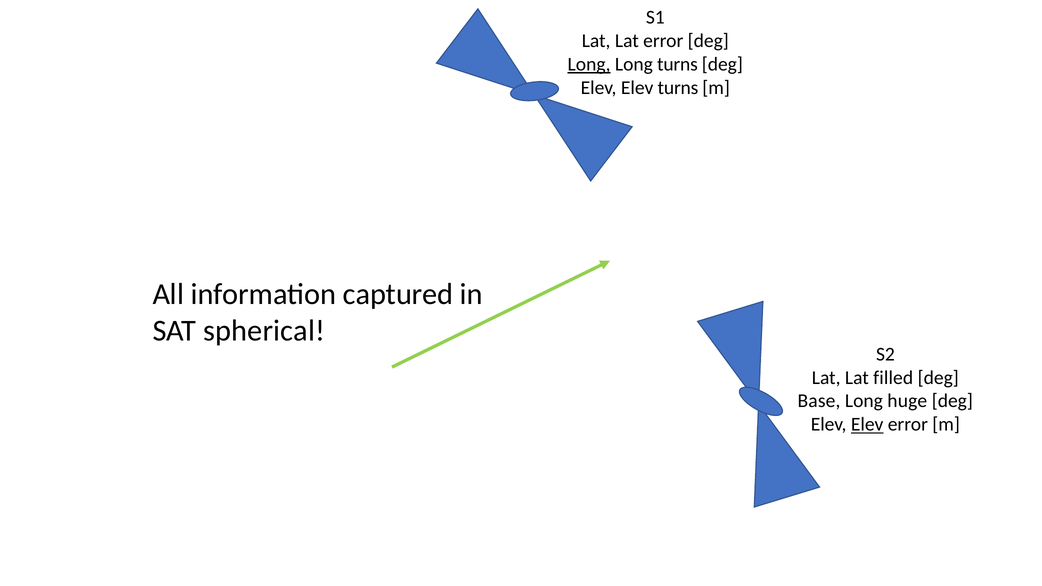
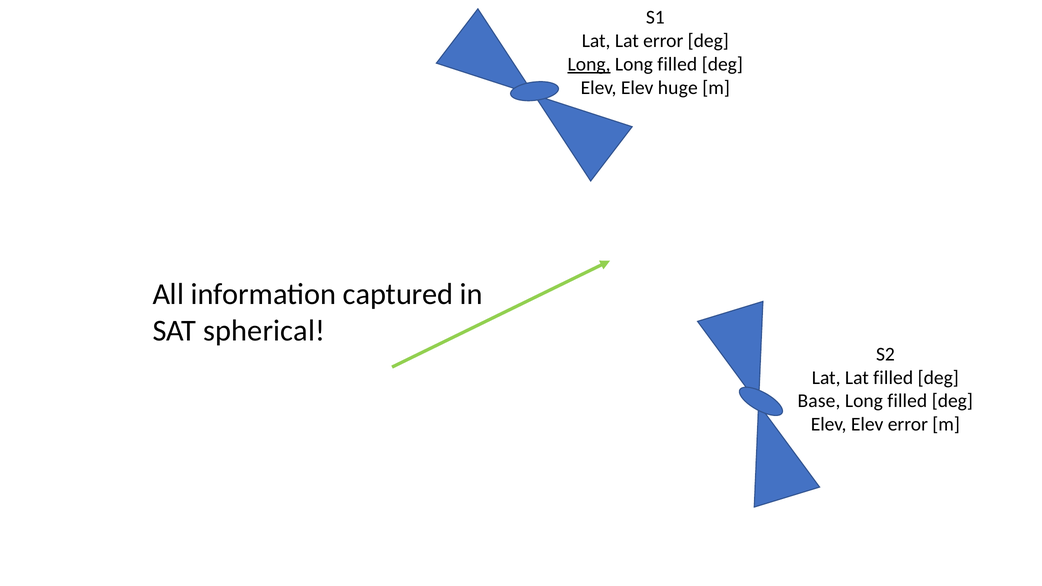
turns at (677, 64): turns -> filled
Elev turns: turns -> huge
huge at (907, 401): huge -> filled
Elev at (867, 425) underline: present -> none
